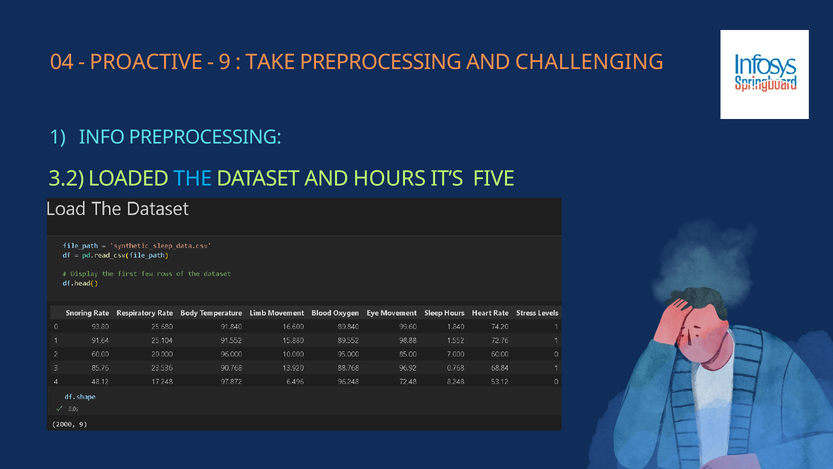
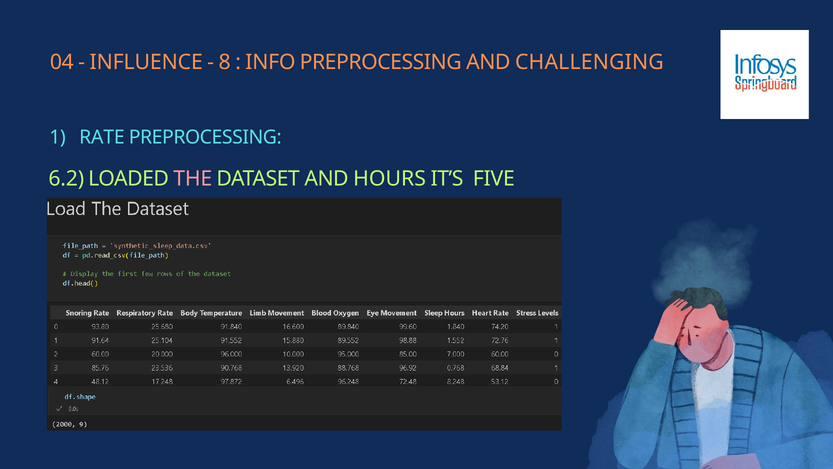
PROACTIVE: PROACTIVE -> INFLUENCE
9: 9 -> 8
TAKE: TAKE -> INFO
INFO: INFO -> RATE
3.2: 3.2 -> 6.2
THE colour: light blue -> pink
